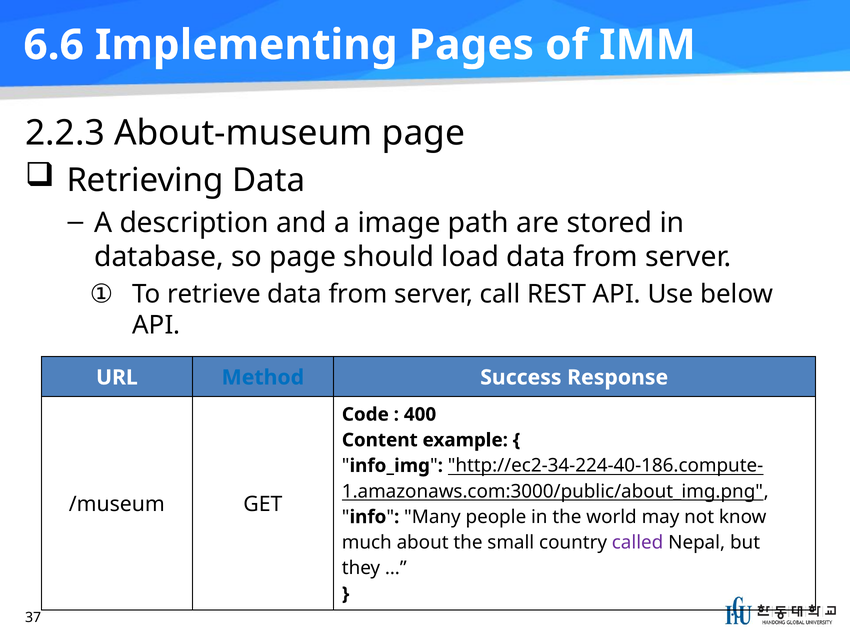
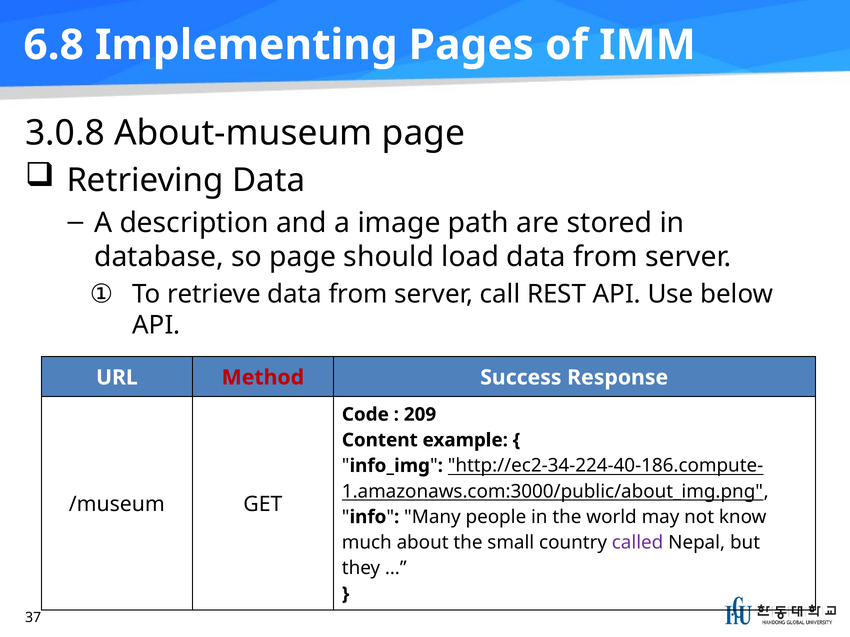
6.6: 6.6 -> 6.8
2.2.3: 2.2.3 -> 3.0.8
Method colour: blue -> red
400: 400 -> 209
